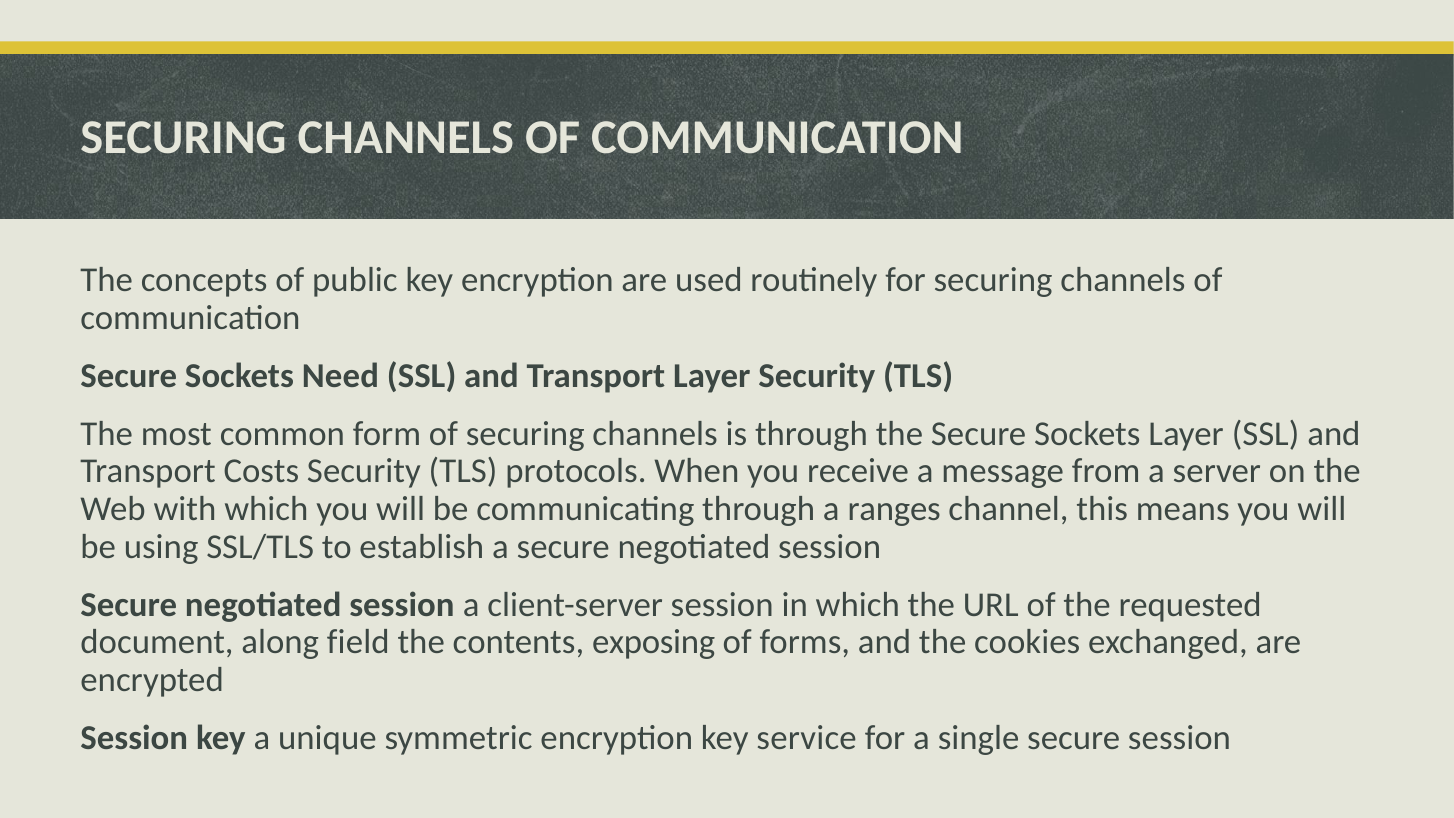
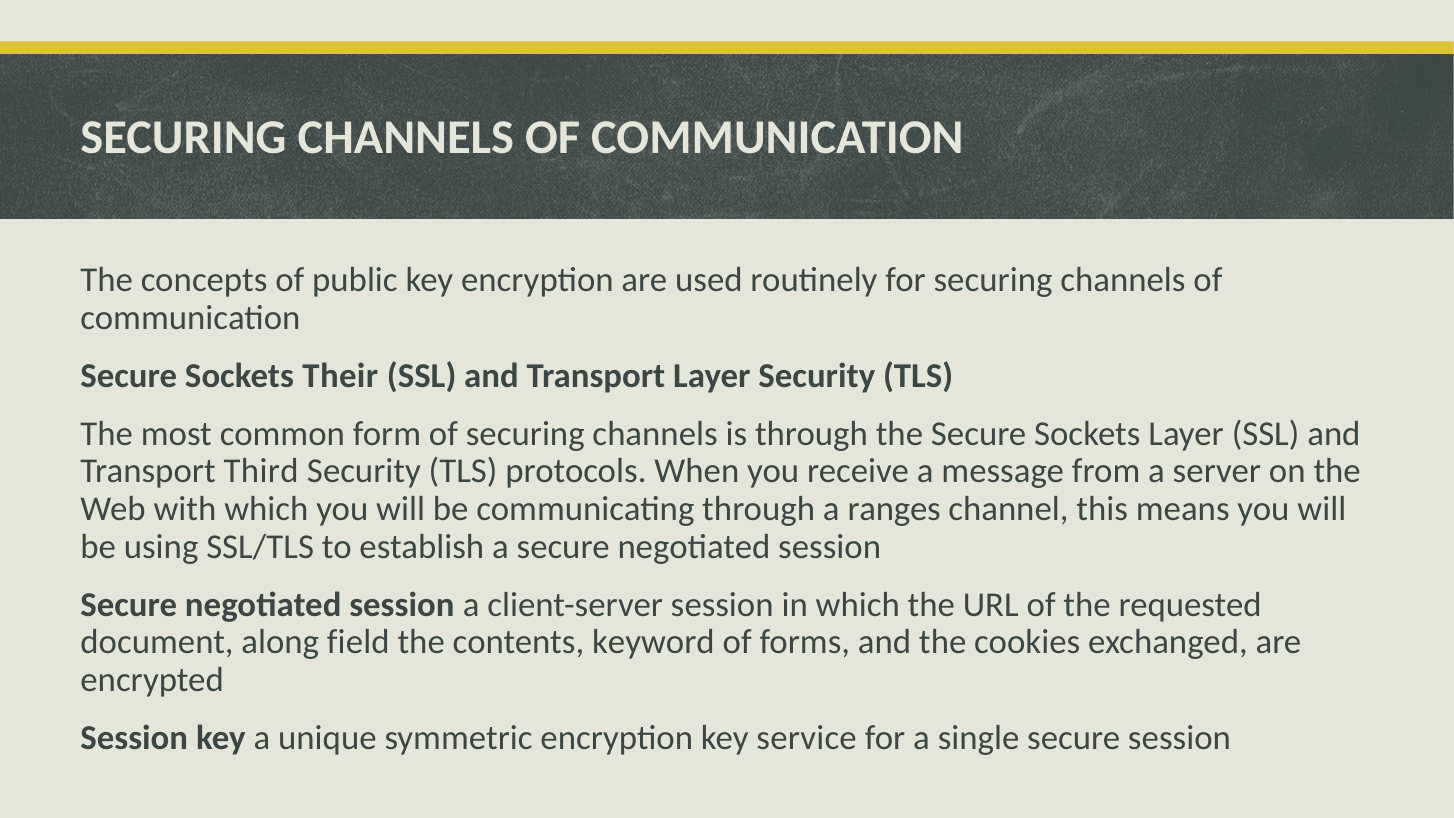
Need: Need -> Their
Costs: Costs -> Third
exposing: exposing -> keyword
